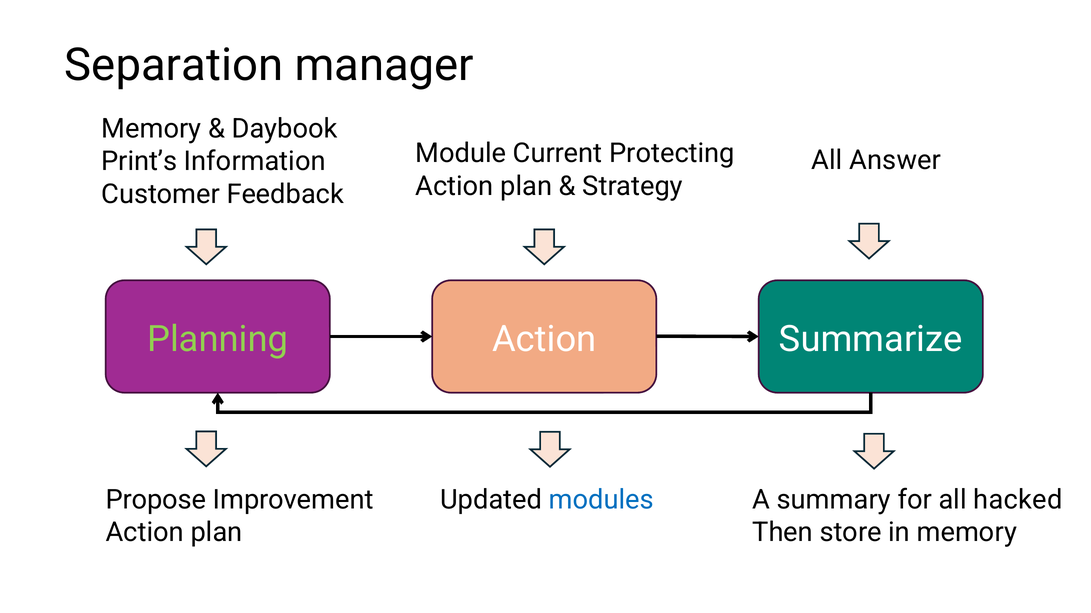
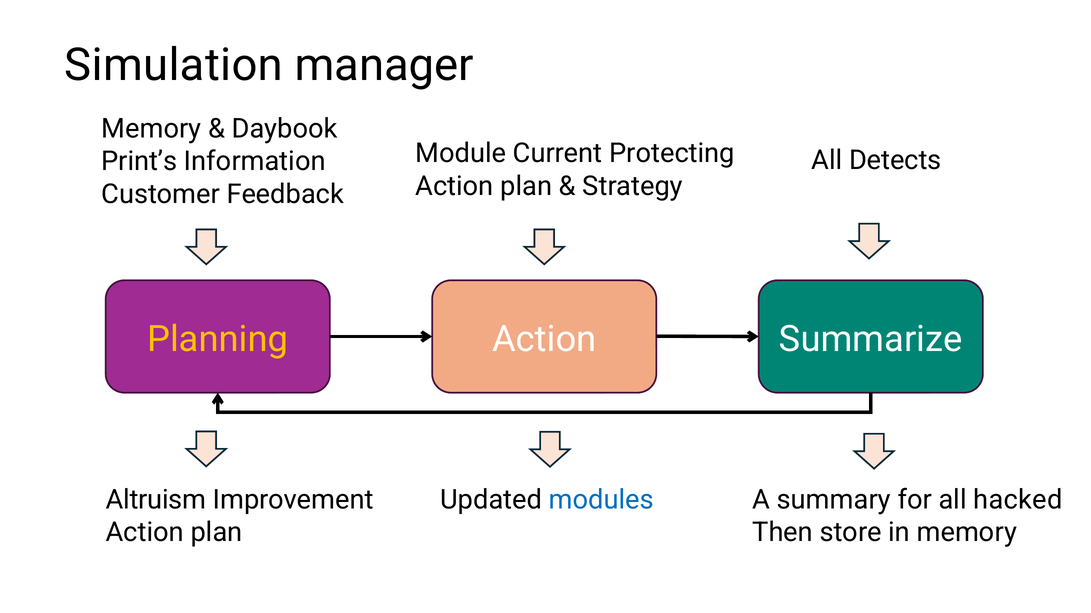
Separation: Separation -> Simulation
Answer: Answer -> Detects
Planning colour: light green -> yellow
Propose: Propose -> Altruism
